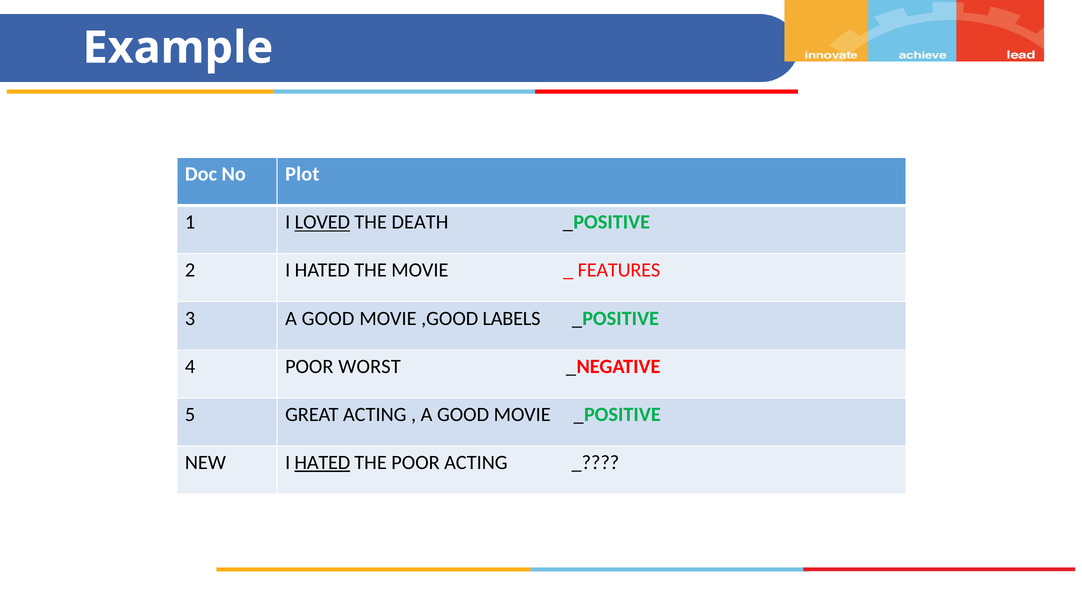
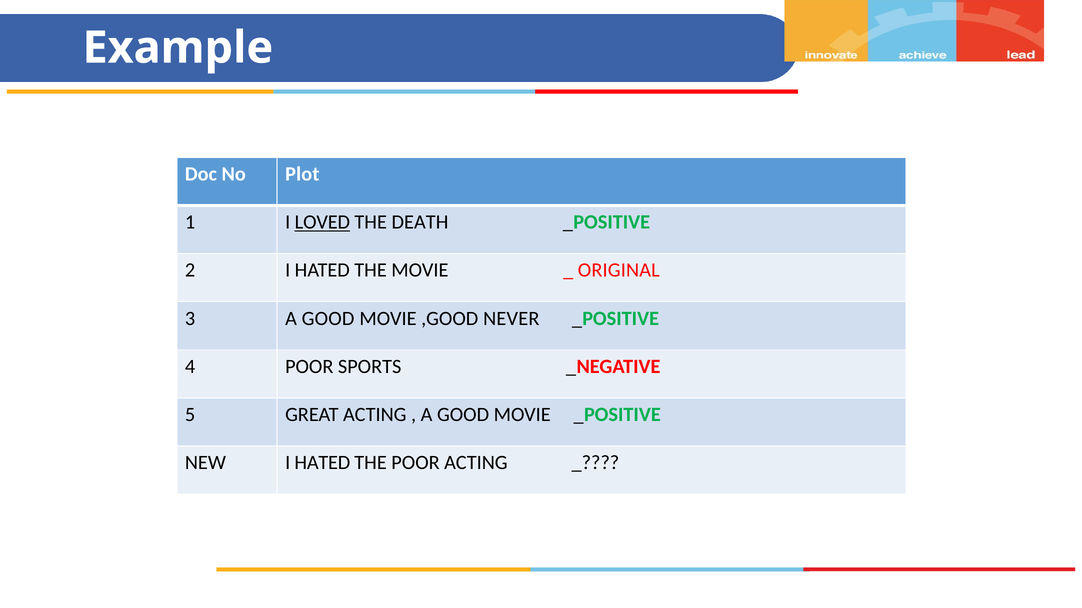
FEATURES: FEATURES -> ORIGINAL
LABELS: LABELS -> NEVER
WORST: WORST -> SPORTS
HATED at (322, 463) underline: present -> none
